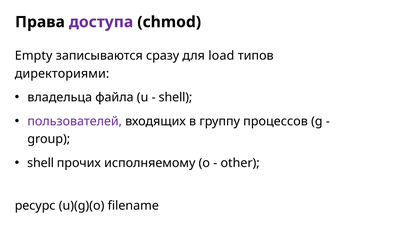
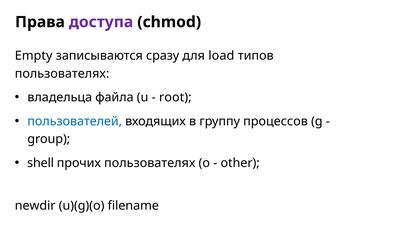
директориями at (62, 74): директориями -> пользователях
shell at (175, 98): shell -> root
пользователей colour: purple -> blue
прочих исполняемому: исполняемому -> пользователях
ресурс: ресурс -> newdir
